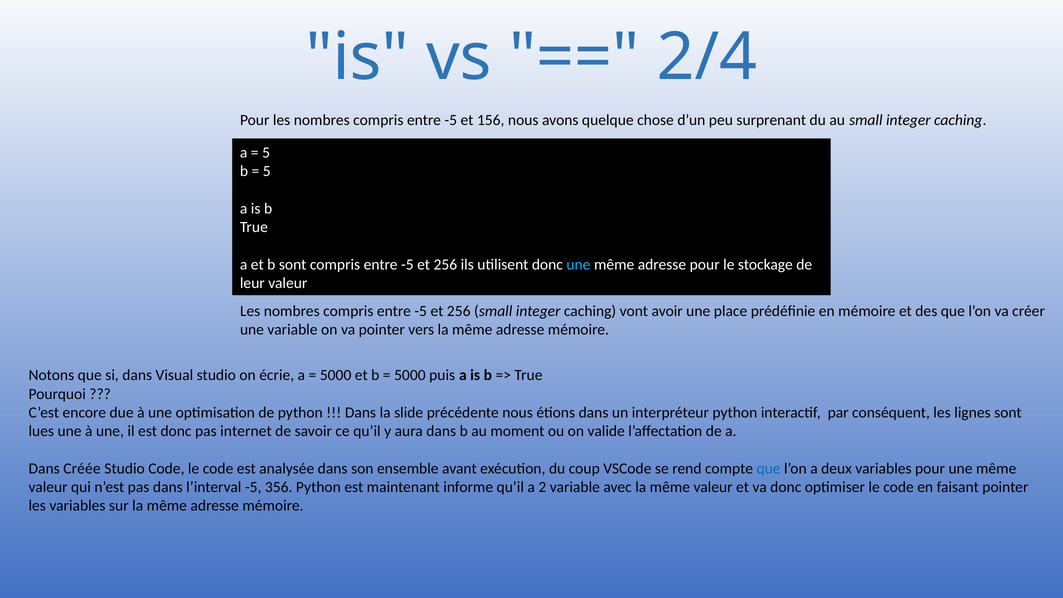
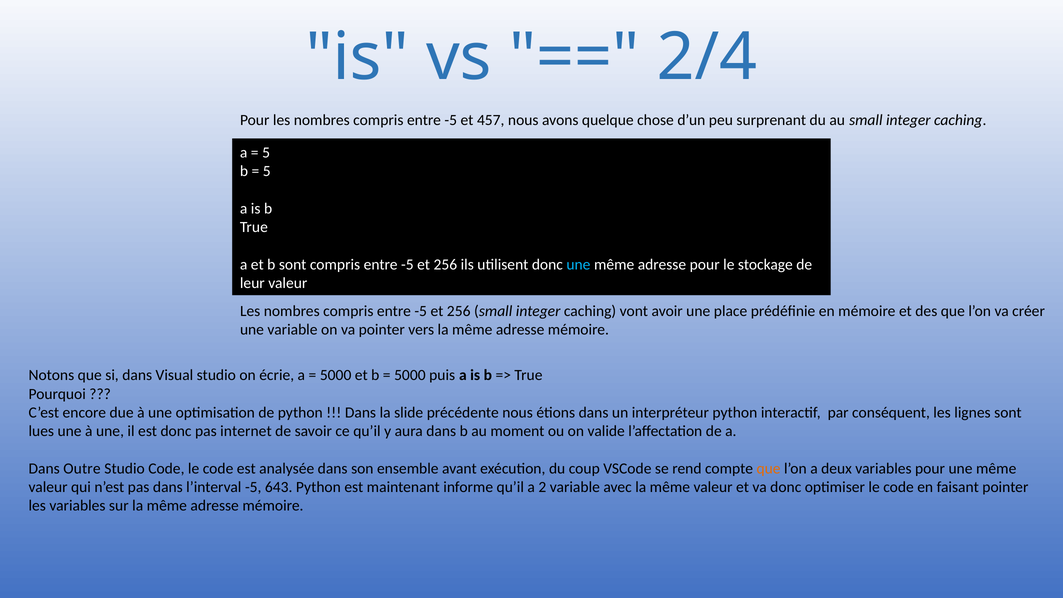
156: 156 -> 457
Créée: Créée -> Outre
que at (769, 468) colour: blue -> orange
356: 356 -> 643
